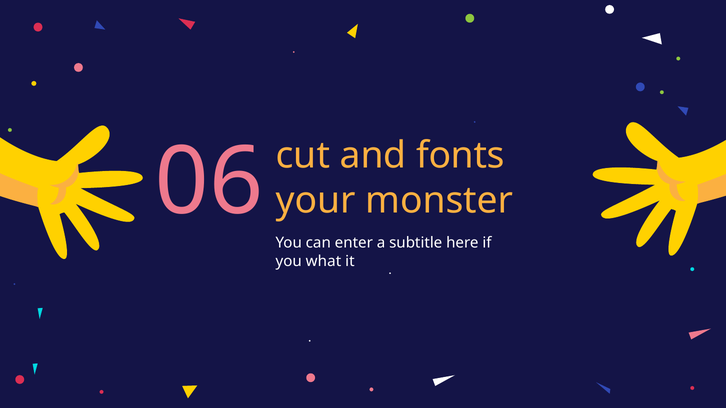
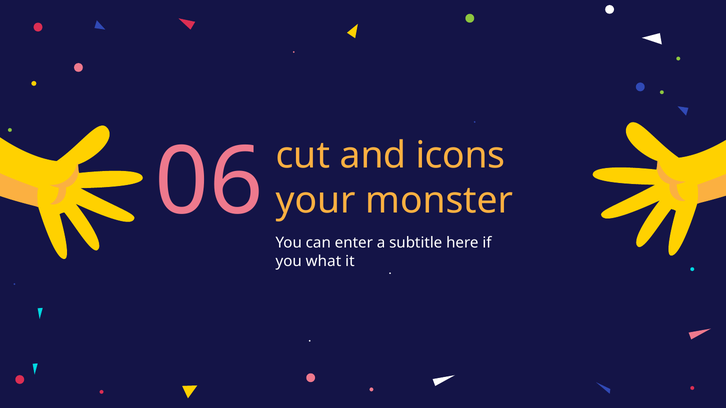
fonts: fonts -> icons
